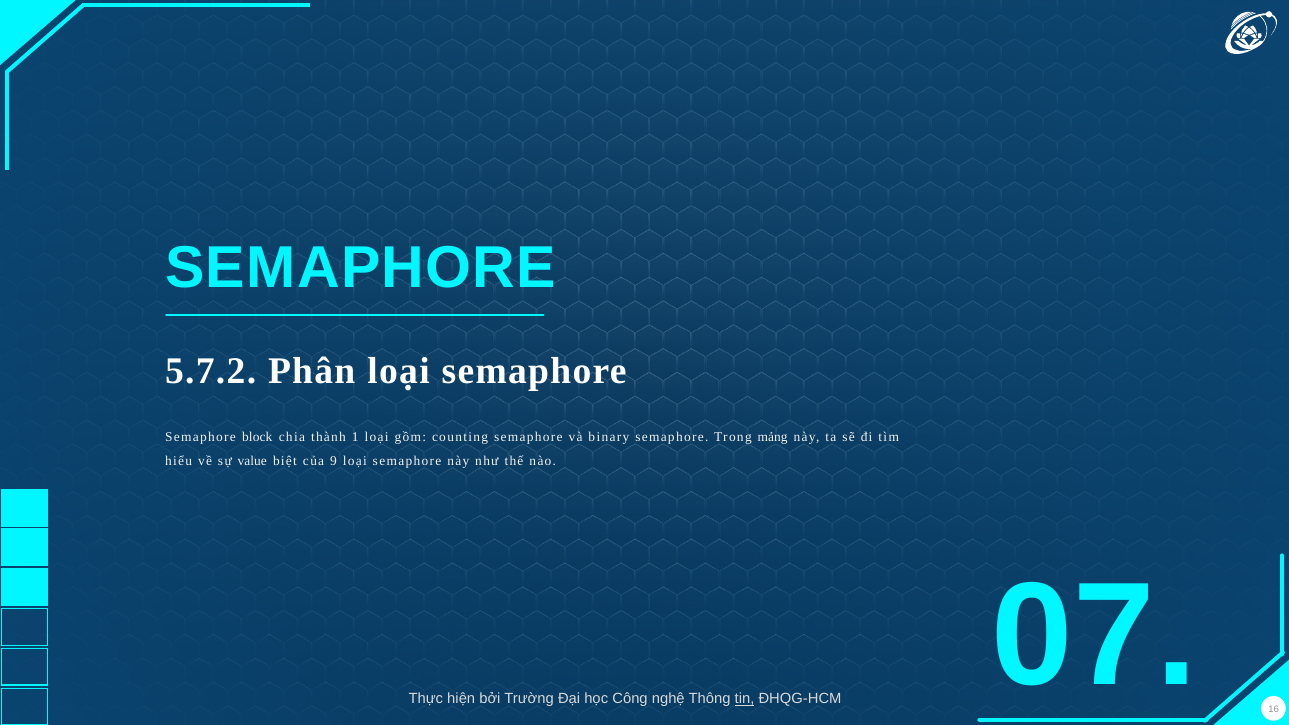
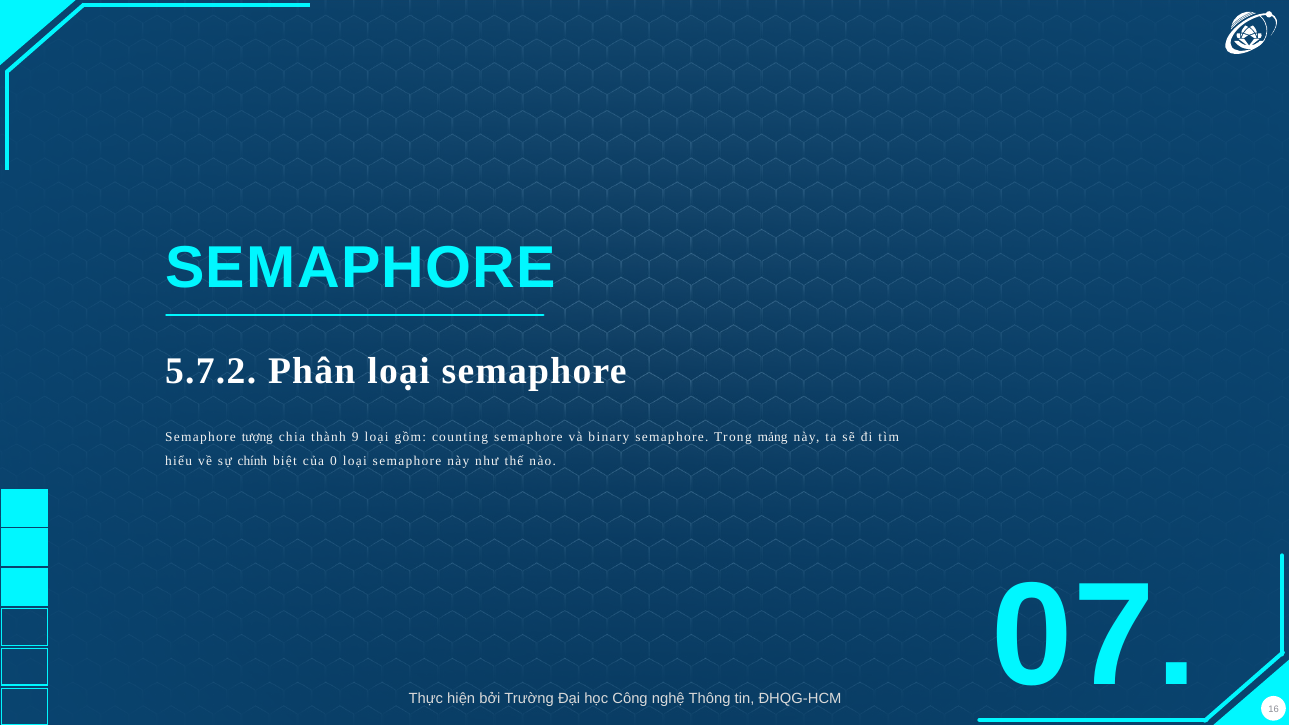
block: block -> tượng
1: 1 -> 9
value: value -> chính
9: 9 -> 0
tin underline: present -> none
